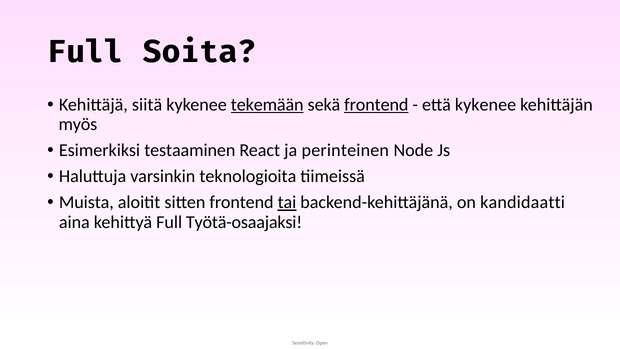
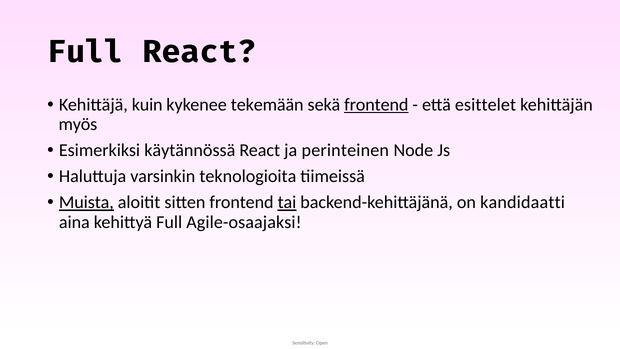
Full Soita: Soita -> React
siitä: siitä -> kuin
tekemään underline: present -> none
että kykenee: kykenee -> esittelet
testaaminen: testaaminen -> käytännössä
Muista underline: none -> present
Työtä-osaajaksi: Työtä-osaajaksi -> Agile-osaajaksi
